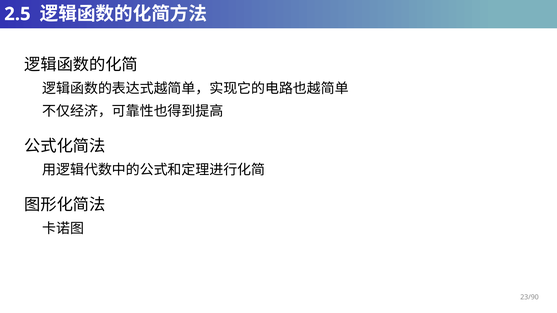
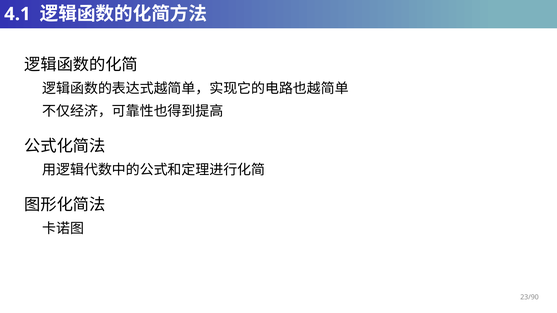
2.5: 2.5 -> 4.1
